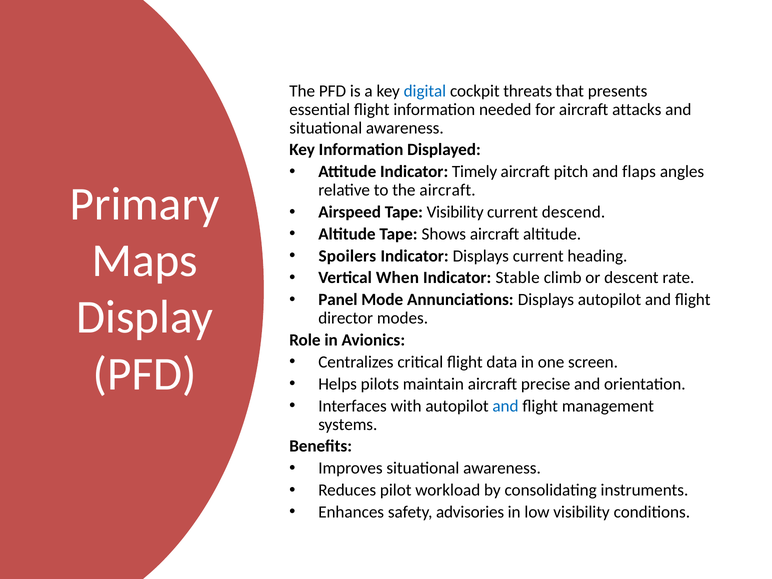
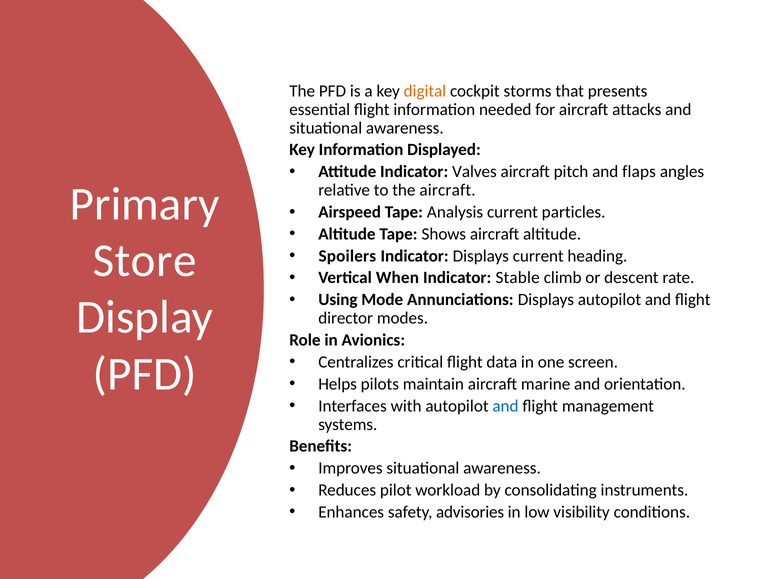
digital colour: blue -> orange
threats: threats -> storms
Timely: Timely -> Valves
Tape Visibility: Visibility -> Analysis
descend: descend -> particles
Maps: Maps -> Store
Panel: Panel -> Using
precise: precise -> marine
